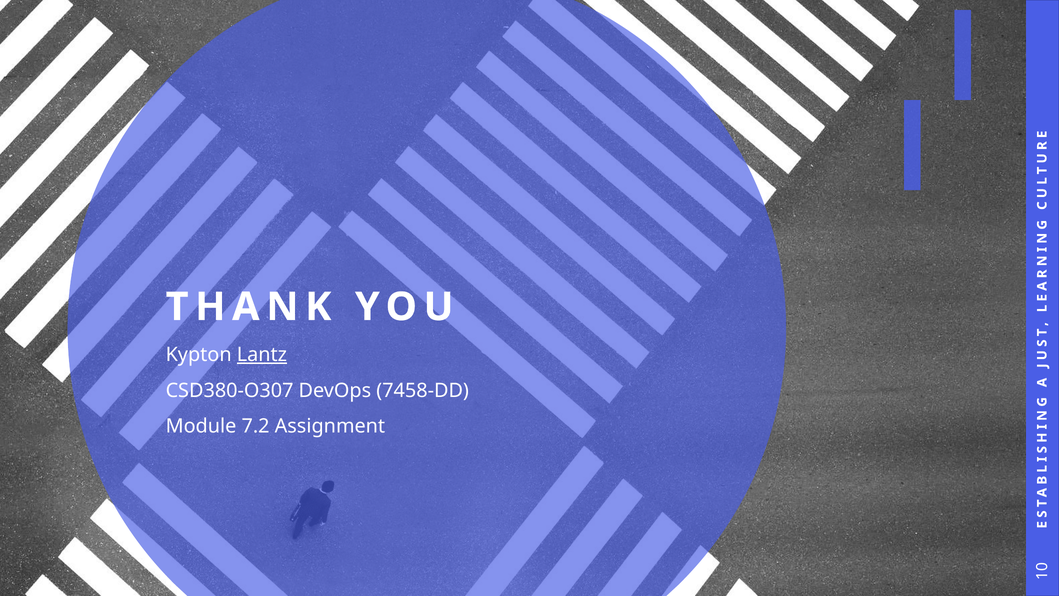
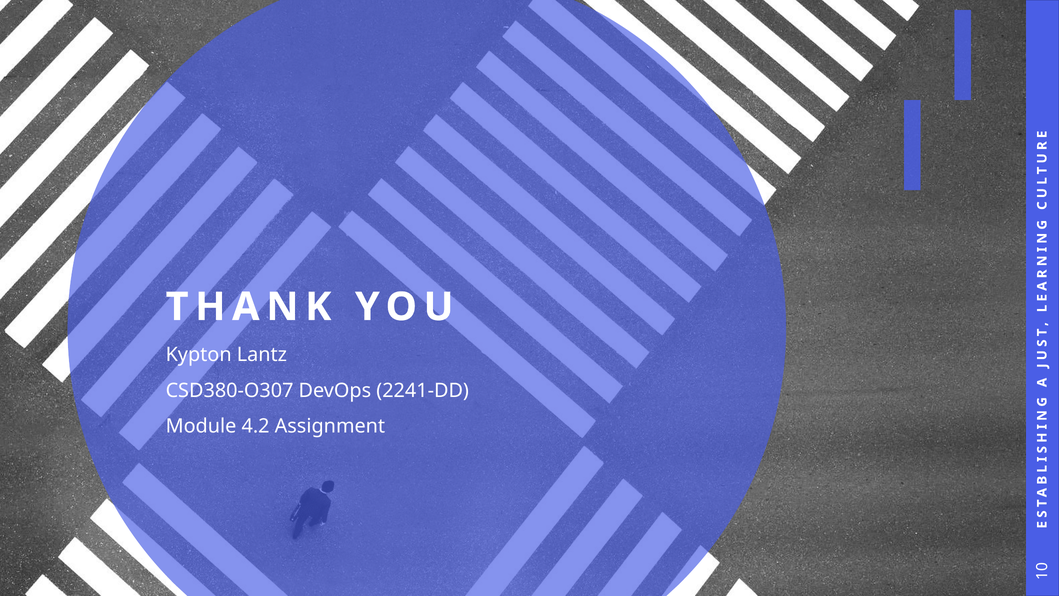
Lantz underline: present -> none
7458-DD: 7458-DD -> 2241-DD
7.2: 7.2 -> 4.2
